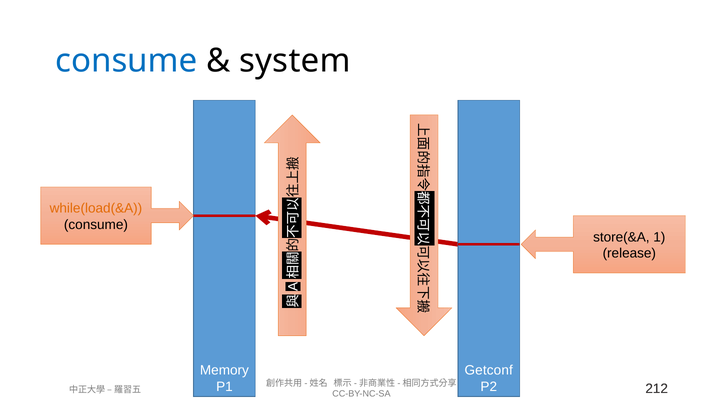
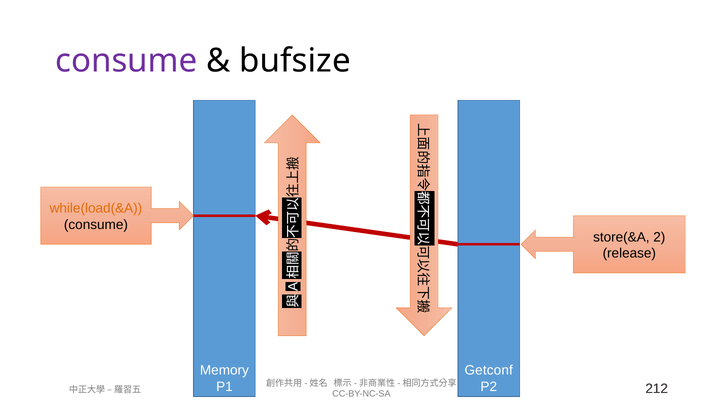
consume at (126, 61) colour: blue -> purple
system: system -> bufsize
1: 1 -> 2
